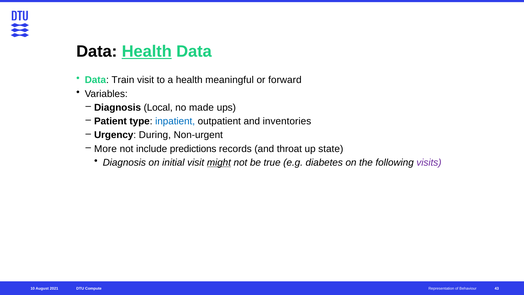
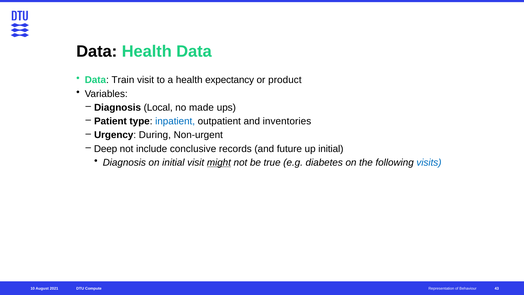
Health at (147, 51) underline: present -> none
meaningful: meaningful -> expectancy
forward: forward -> product
More: More -> Deep
predictions: predictions -> conclusive
throat: throat -> future
up state: state -> initial
visits colour: purple -> blue
